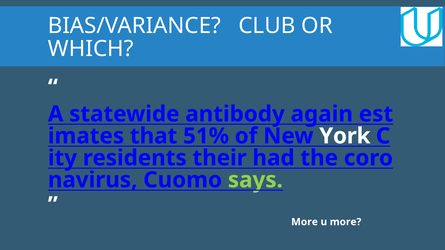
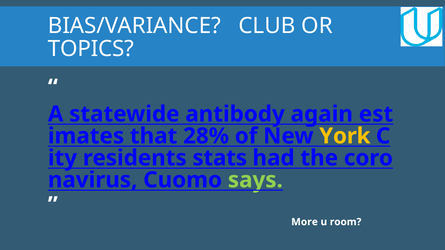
WHICH: WHICH -> TOPICS
51%: 51% -> 28%
York colour: white -> yellow
their: their -> stats
u more: more -> room
